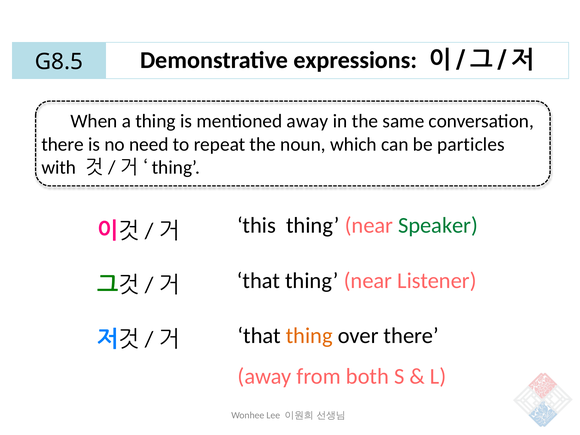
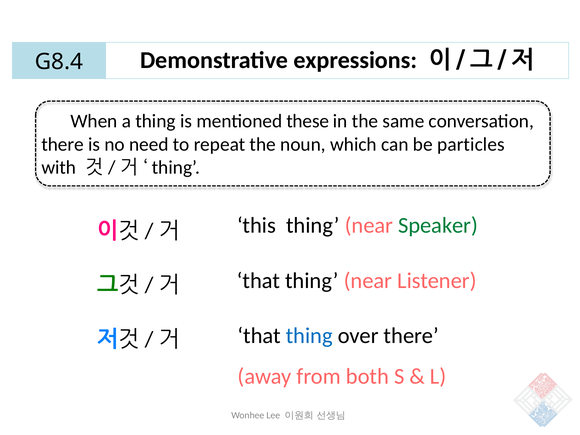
G8.5: G8.5 -> G8.4
mentioned away: away -> these
thing at (309, 336) colour: orange -> blue
